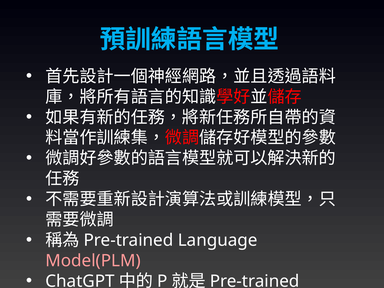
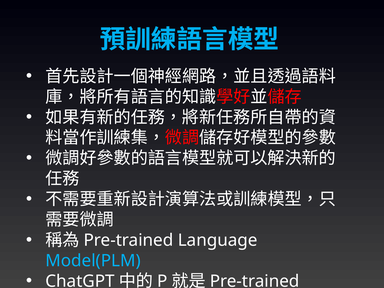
Model(PLM colour: pink -> light blue
